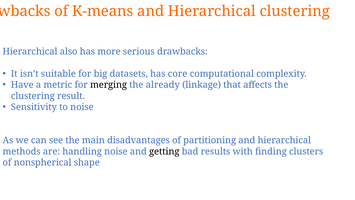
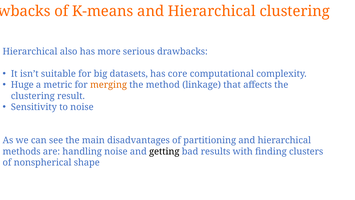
Have: Have -> Huge
merging colour: black -> orange
already: already -> method
